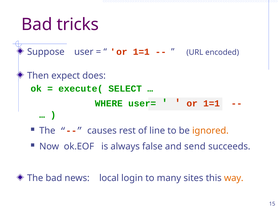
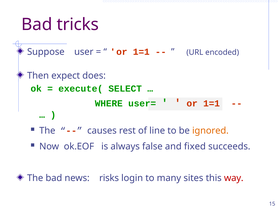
send: send -> fixed
local: local -> risks
way colour: orange -> red
